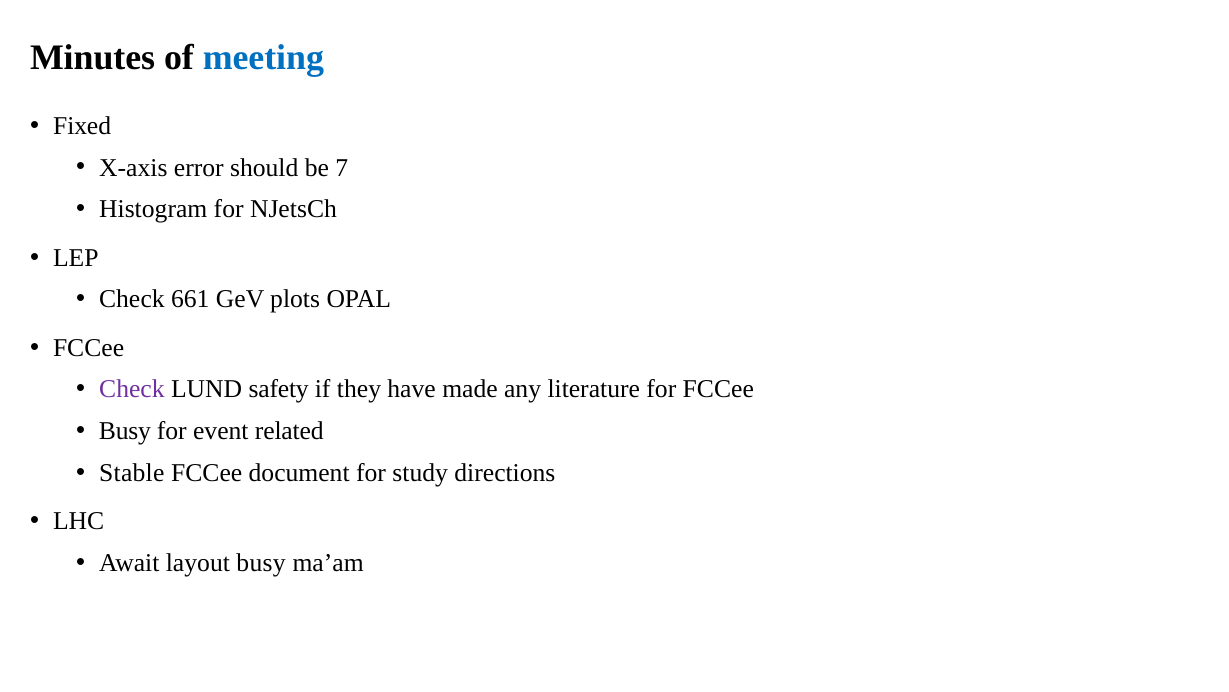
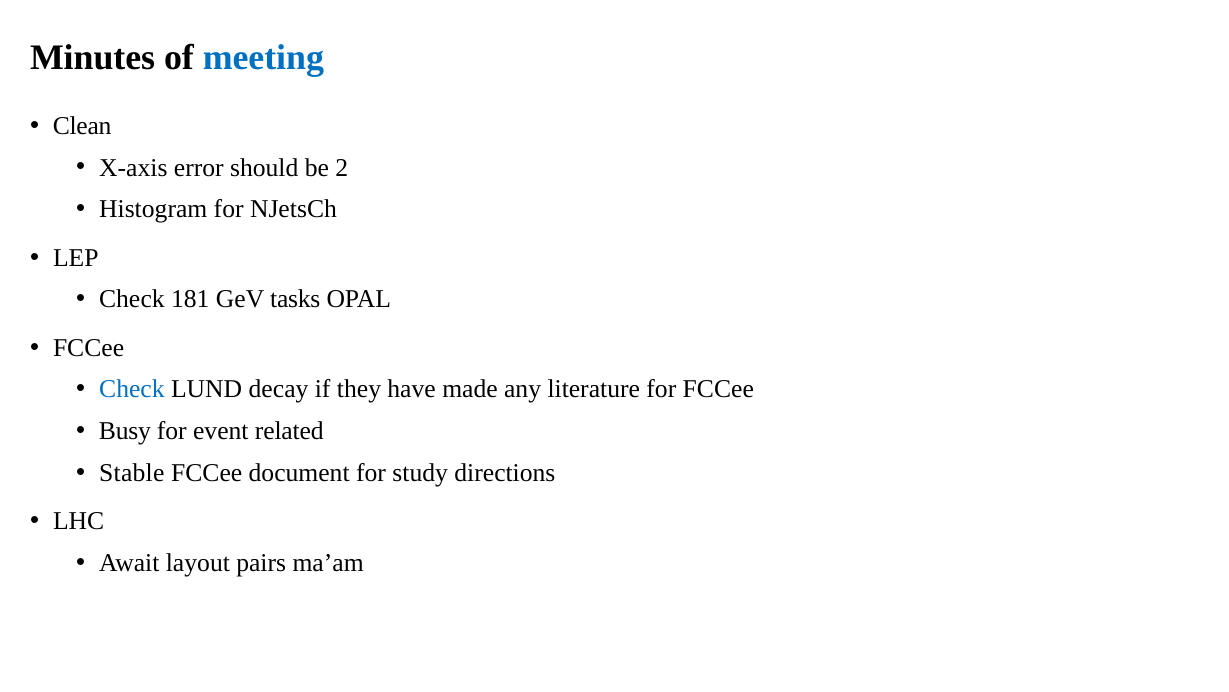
Fixed: Fixed -> Clean
7: 7 -> 2
661: 661 -> 181
plots: plots -> tasks
Check at (132, 389) colour: purple -> blue
safety: safety -> decay
layout busy: busy -> pairs
